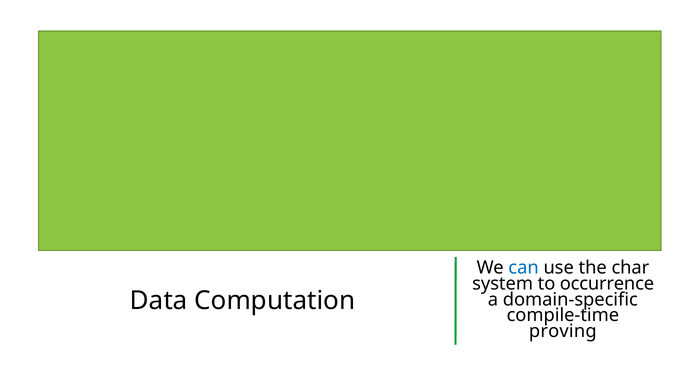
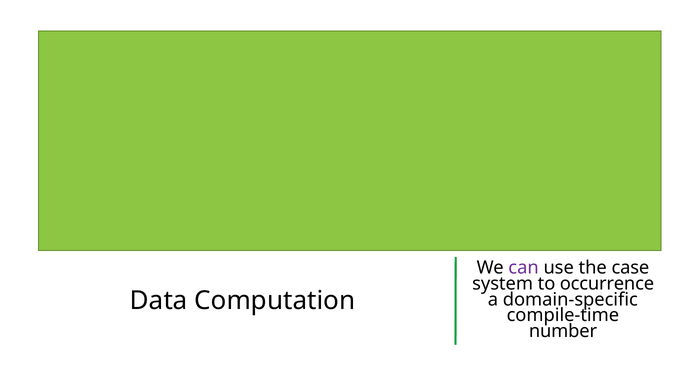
can colour: blue -> purple
char: char -> case
proving: proving -> number
